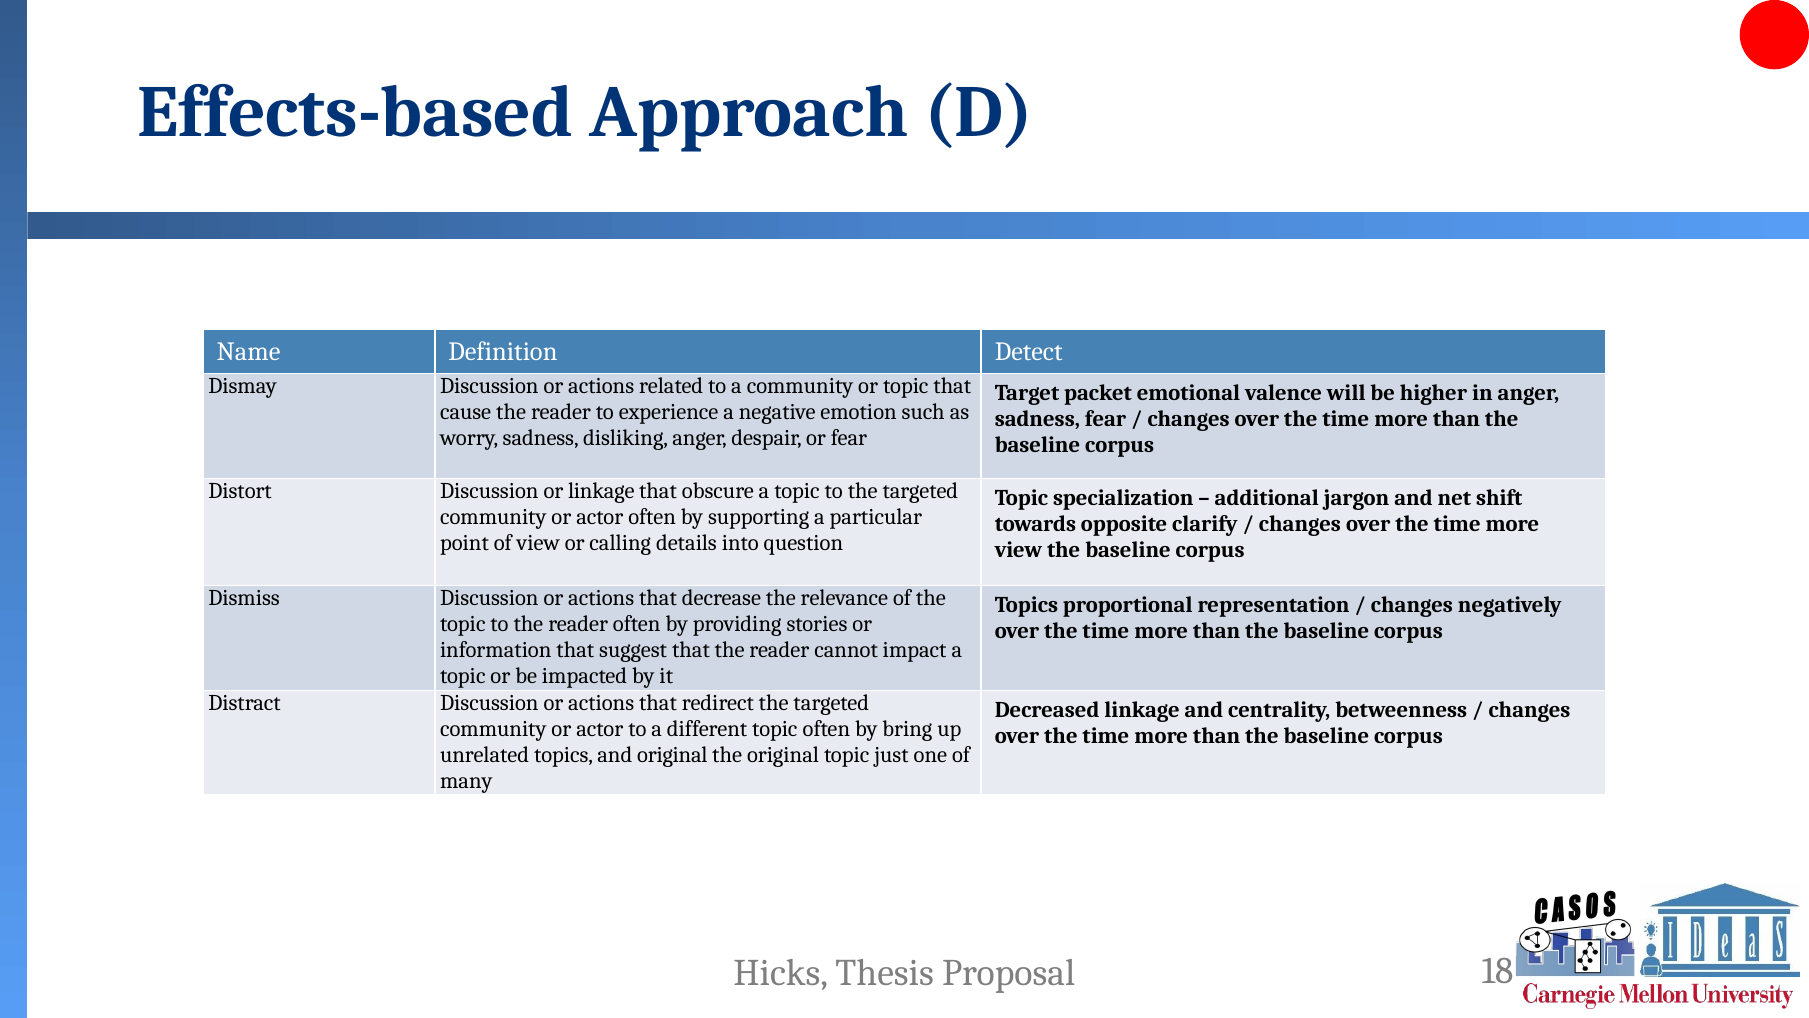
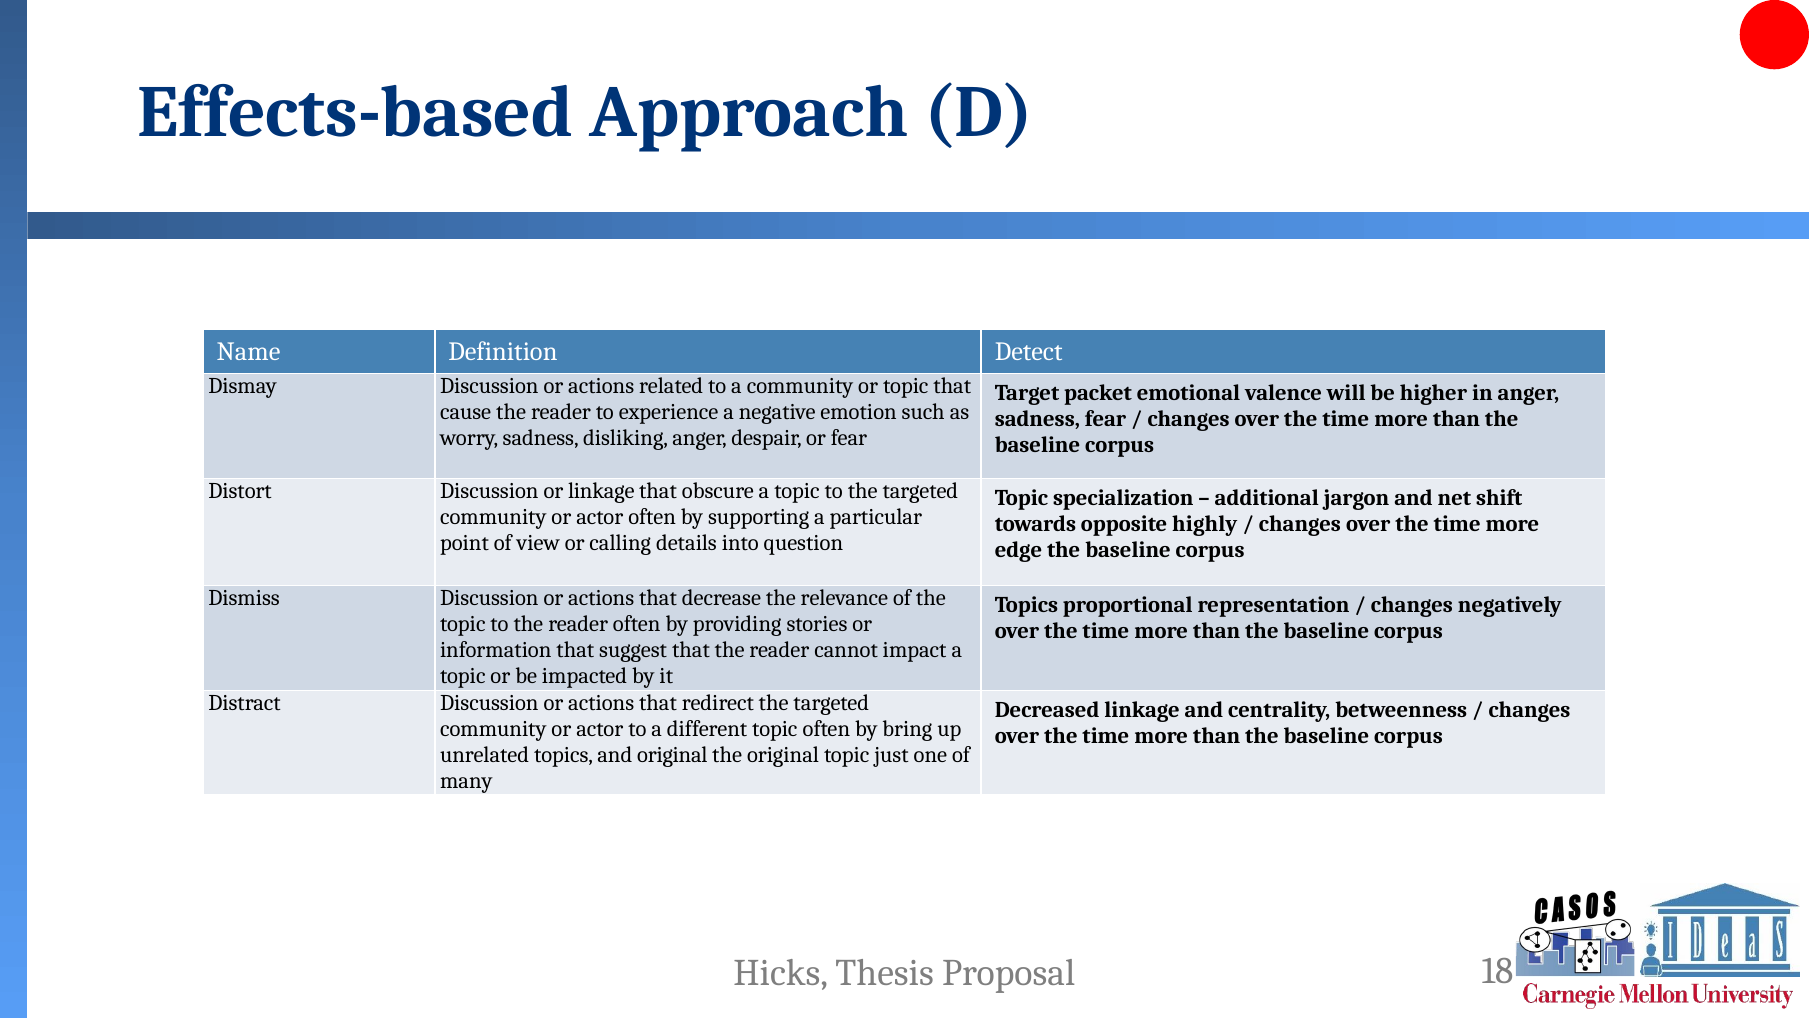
clarify: clarify -> highly
view at (1019, 550): view -> edge
